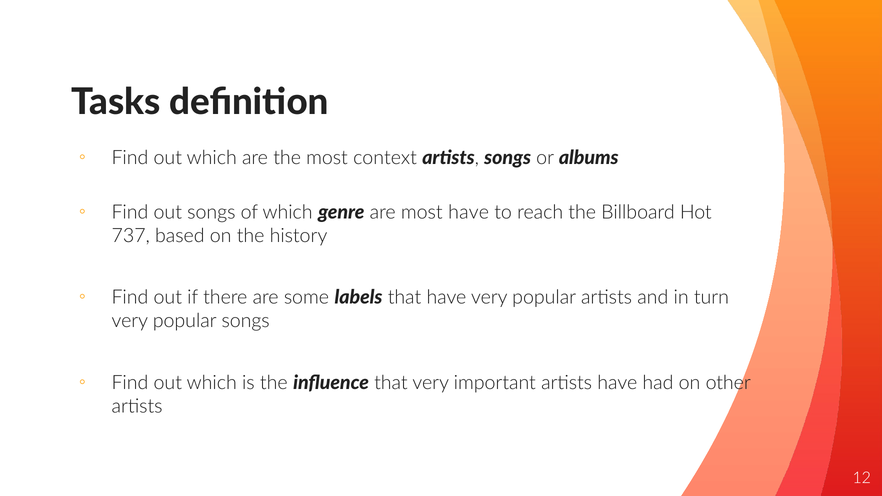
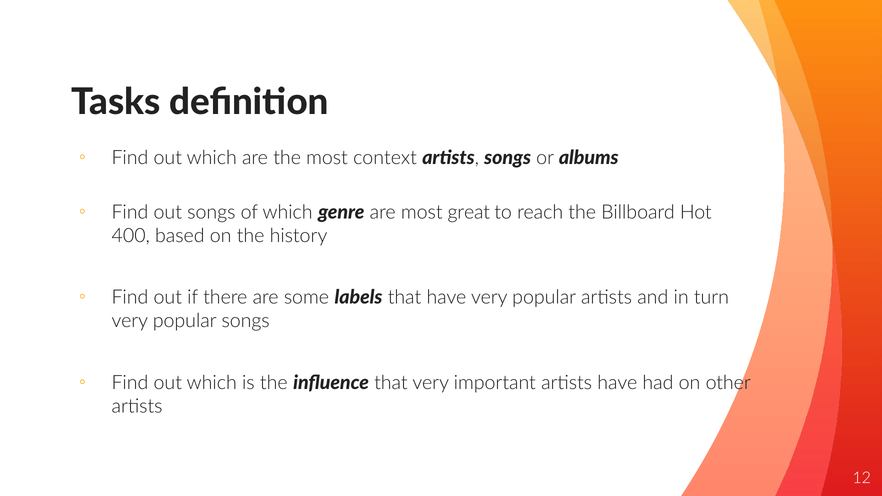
most have: have -> great
737: 737 -> 400
